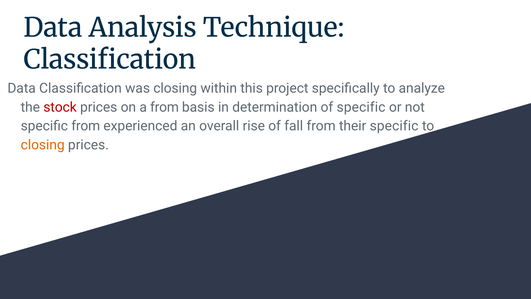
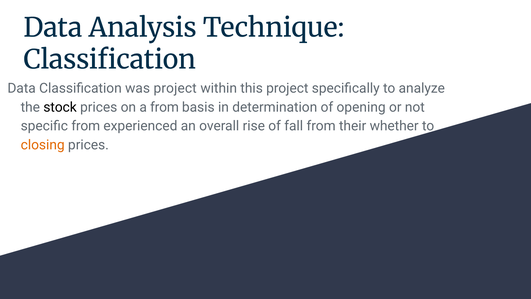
was closing: closing -> project
stock colour: red -> black
of specific: specific -> opening
their specific: specific -> whether
